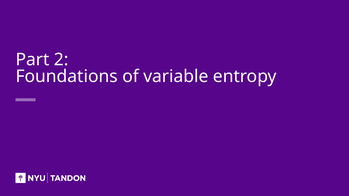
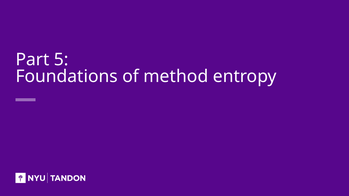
2: 2 -> 5
variable: variable -> method
